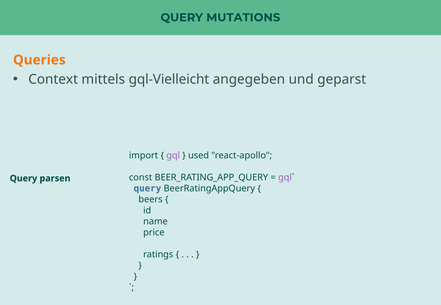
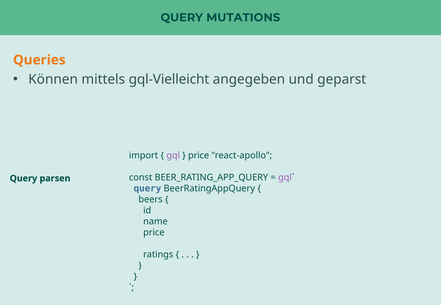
Context: Context -> Können
used at (199, 156): used -> price
